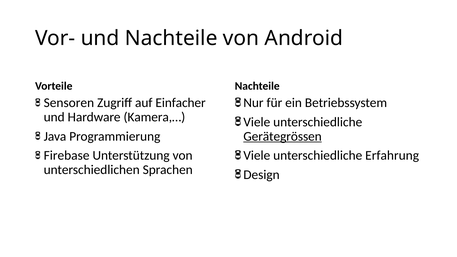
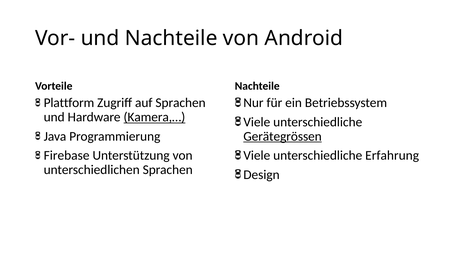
Sensoren: Sensoren -> Plattform
auf Einfacher: Einfacher -> Sprachen
Kamera,… underline: none -> present
